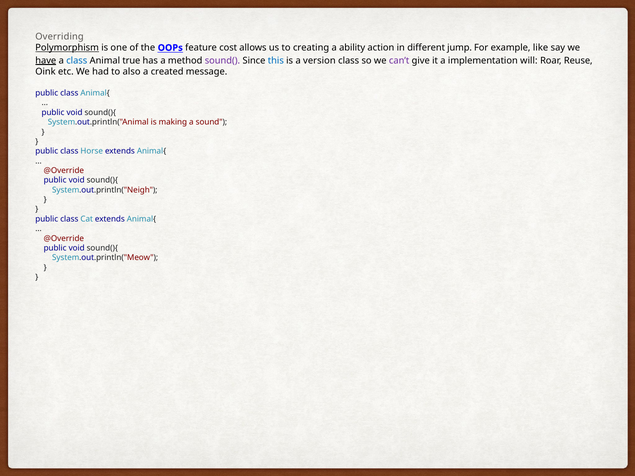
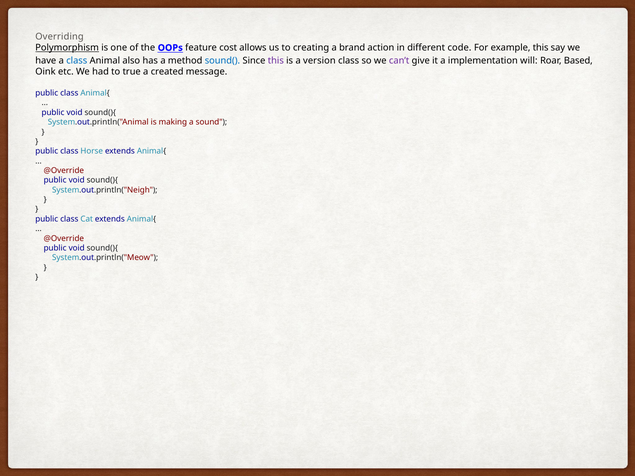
ability: ability -> brand
jump: jump -> code
example like: like -> this
have underline: present -> none
true: true -> also
sound( colour: purple -> blue
this at (276, 61) colour: blue -> purple
Reuse: Reuse -> Based
also: also -> true
